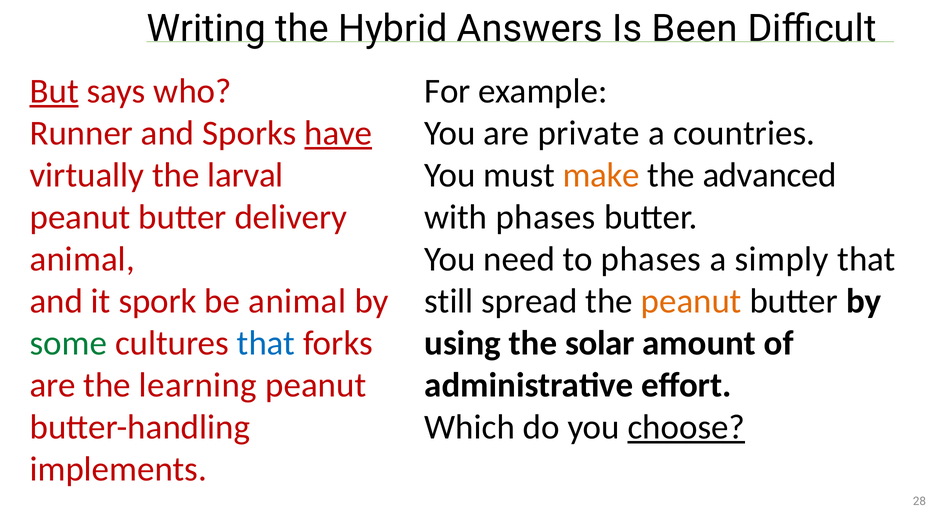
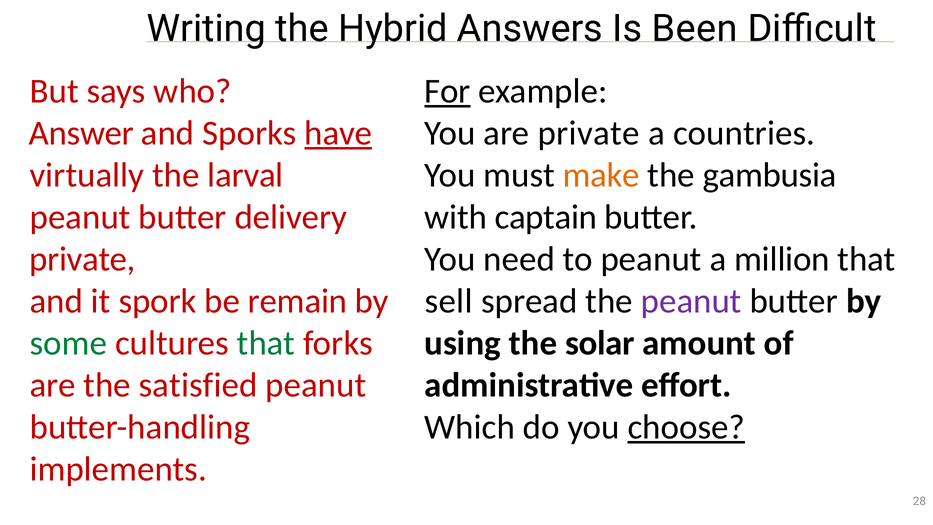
But underline: present -> none
For underline: none -> present
Runner: Runner -> Answer
advanced: advanced -> gambusia
with phases: phases -> captain
animal at (82, 259): animal -> private
to phases: phases -> peanut
simply: simply -> million
be animal: animal -> remain
still: still -> sell
peanut at (691, 301) colour: orange -> purple
that at (266, 343) colour: blue -> green
learning: learning -> satisfied
